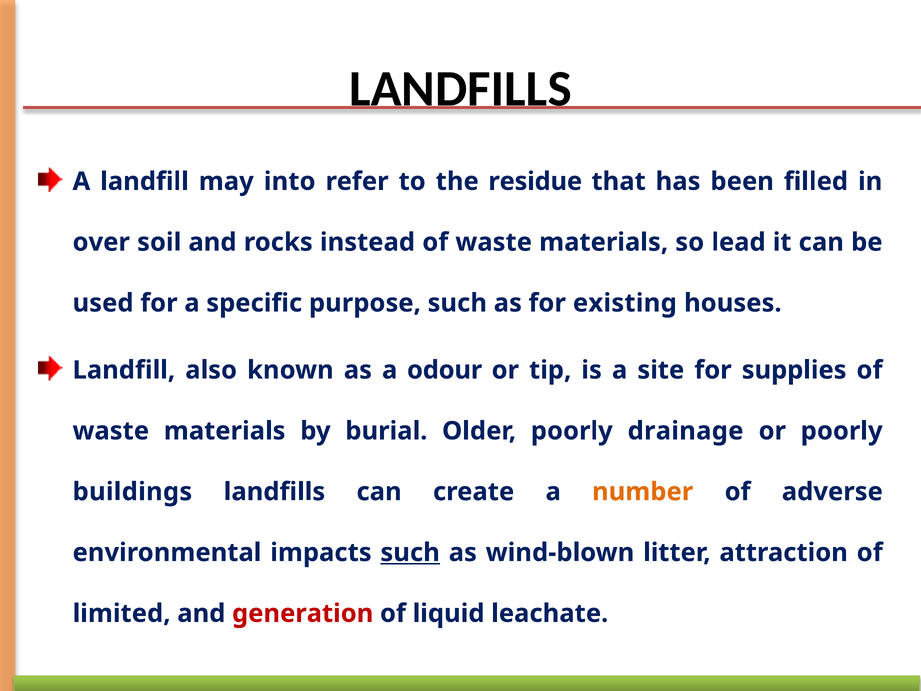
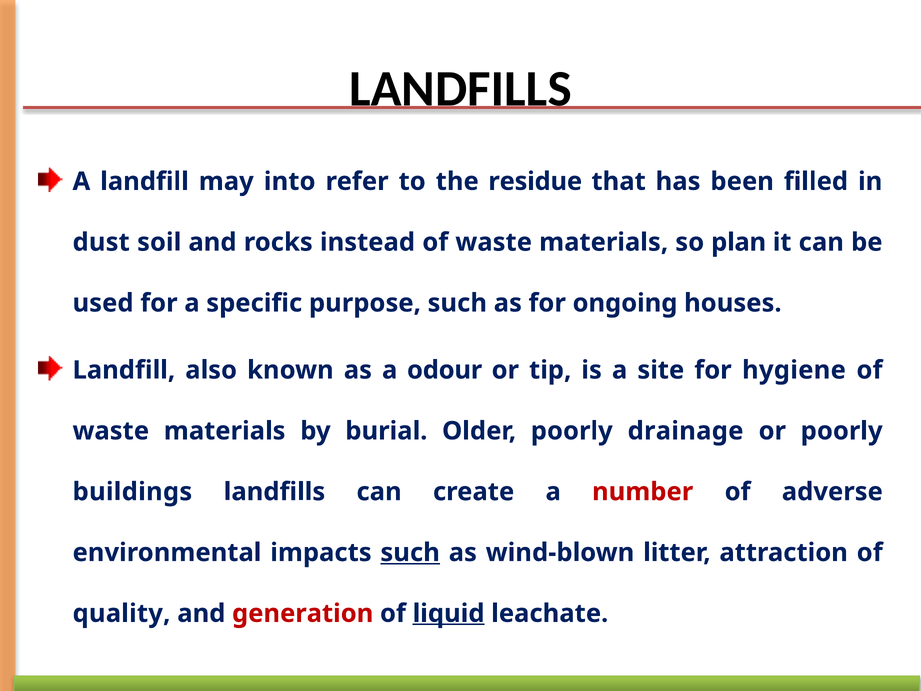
over: over -> dust
lead: lead -> plan
existing: existing -> ongoing
supplies: supplies -> hygiene
number colour: orange -> red
limited: limited -> quality
liquid underline: none -> present
